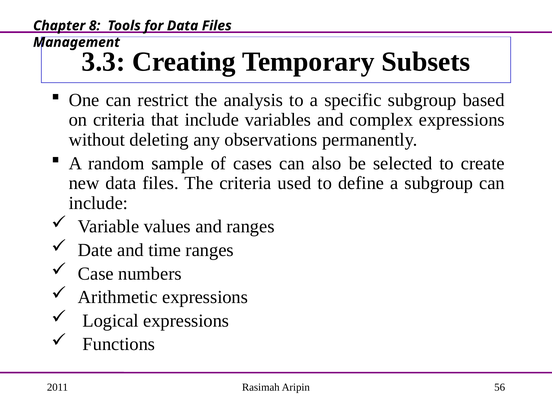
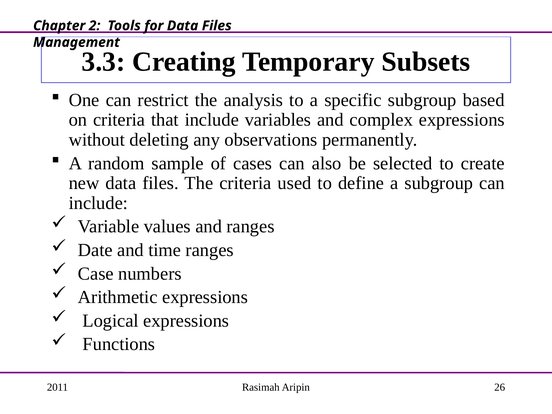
8: 8 -> 2
56: 56 -> 26
